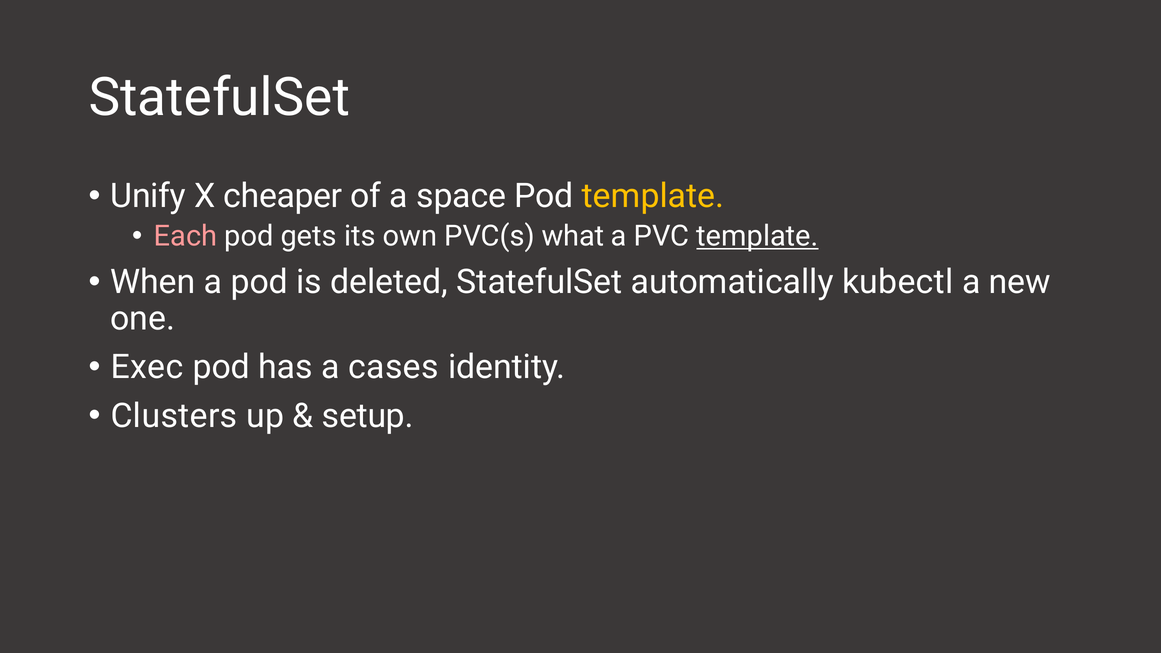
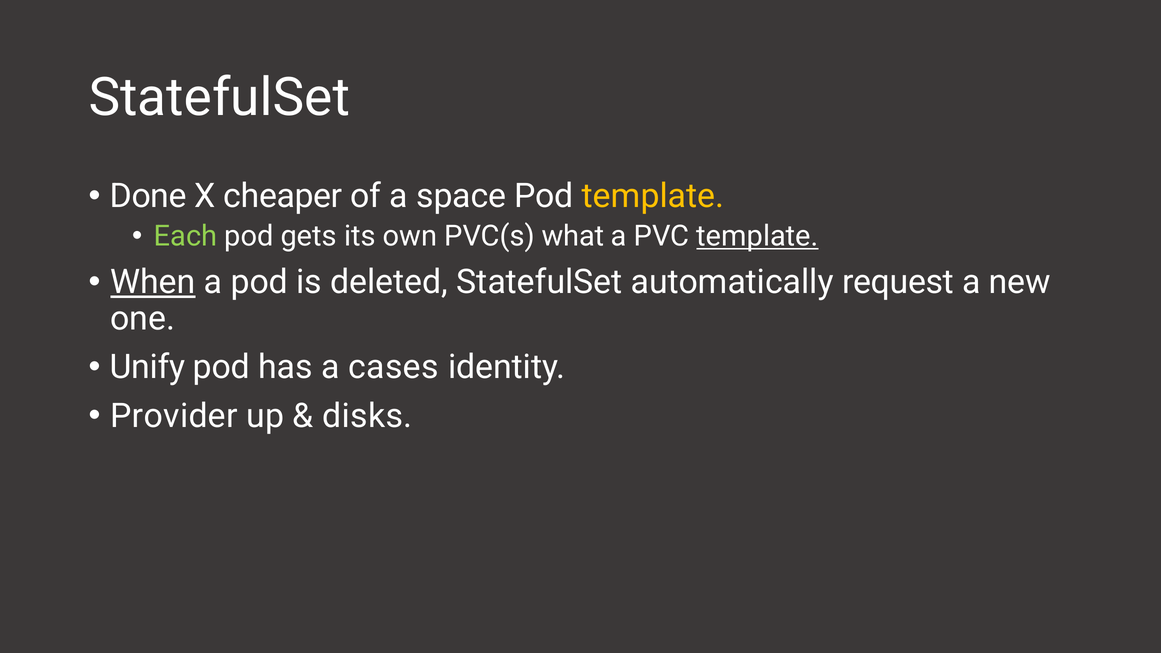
Unify: Unify -> Done
Each colour: pink -> light green
When underline: none -> present
kubectl: kubectl -> request
Exec: Exec -> Unify
Clusters: Clusters -> Provider
setup: setup -> disks
